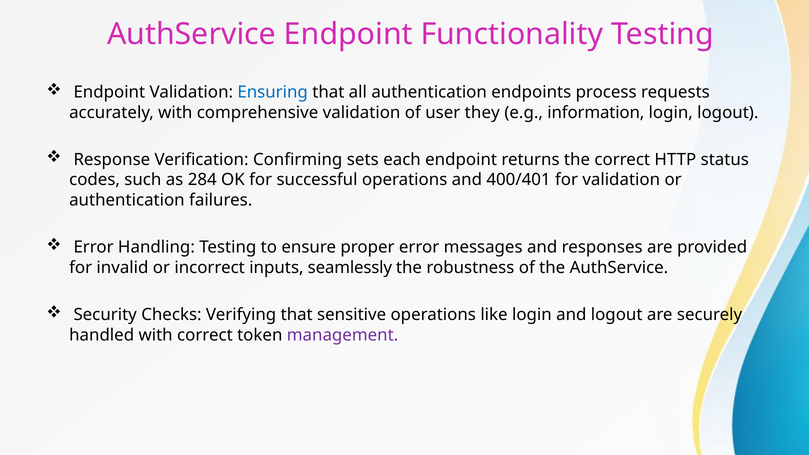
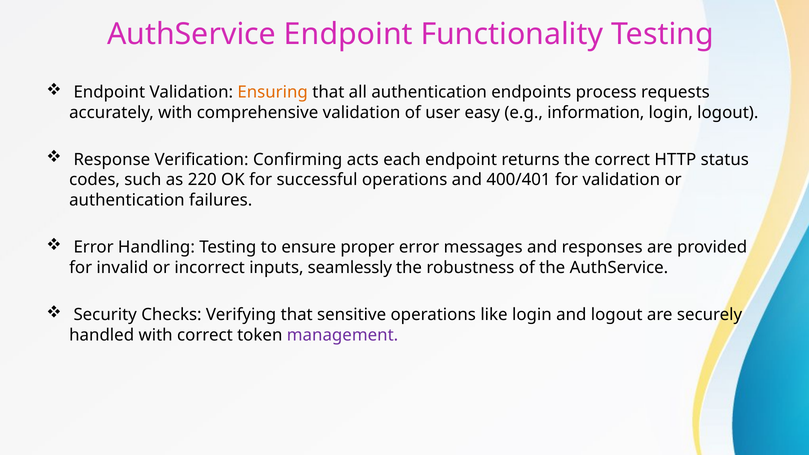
Ensuring colour: blue -> orange
they: they -> easy
sets: sets -> acts
284: 284 -> 220
